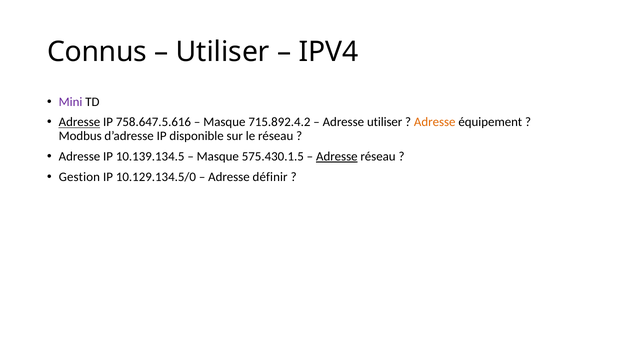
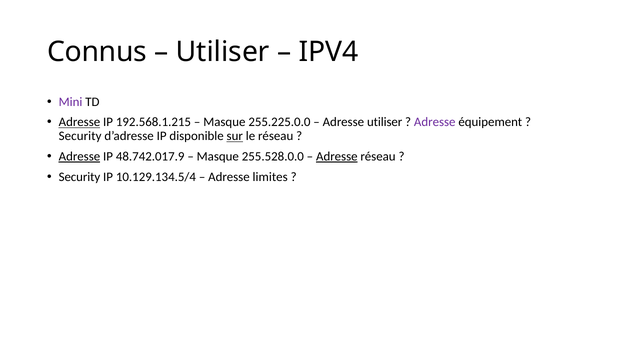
758.647.5.616: 758.647.5.616 -> 192.568.1.215
715.892.4.2: 715.892.4.2 -> 255.225.0.0
Adresse at (435, 122) colour: orange -> purple
Modbus at (80, 136): Modbus -> Security
sur underline: none -> present
Adresse at (79, 156) underline: none -> present
10.139.134.5: 10.139.134.5 -> 48.742.017.9
575.430.1.5: 575.430.1.5 -> 255.528.0.0
Gestion at (79, 177): Gestion -> Security
10.129.134.5/0: 10.129.134.5/0 -> 10.129.134.5/4
définir: définir -> limites
